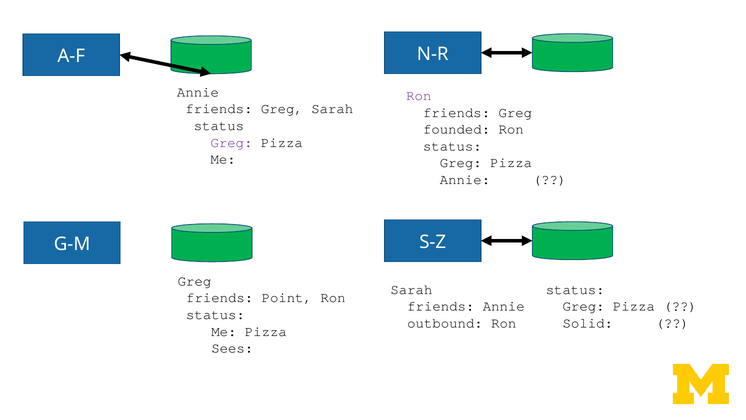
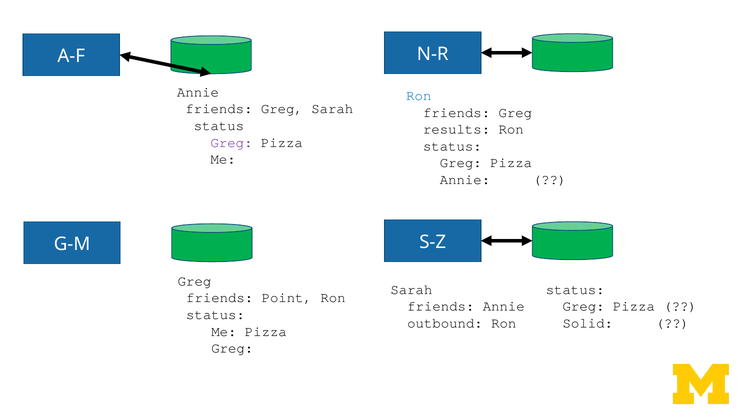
Ron at (419, 96) colour: purple -> blue
founded: founded -> results
Sees at (232, 348): Sees -> Greg
